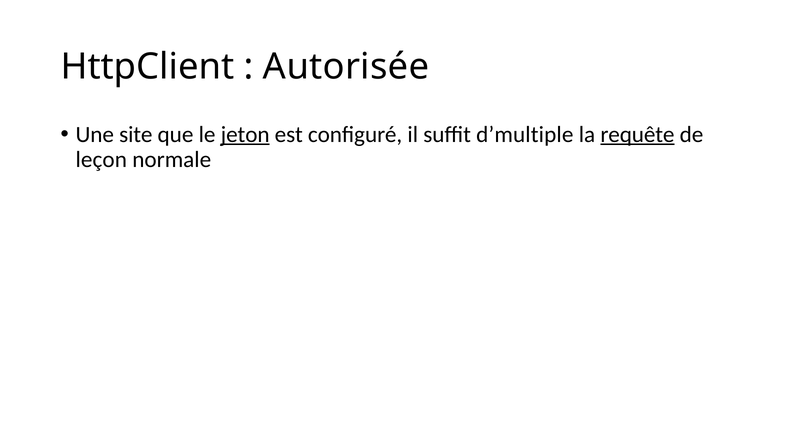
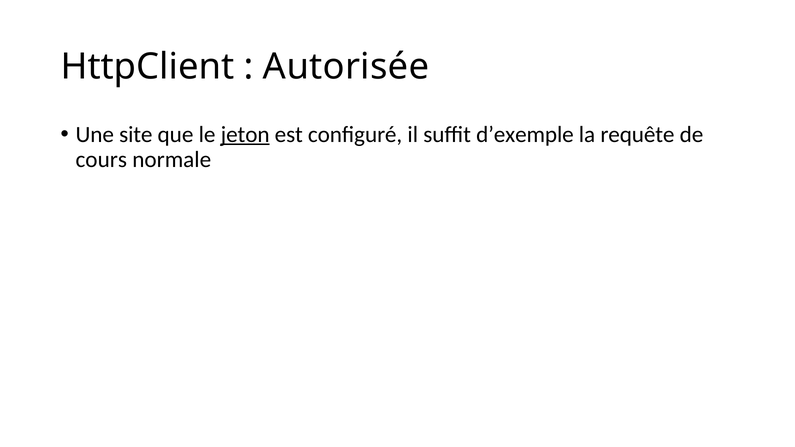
d’multiple: d’multiple -> d’exemple
requête underline: present -> none
leçon: leçon -> cours
